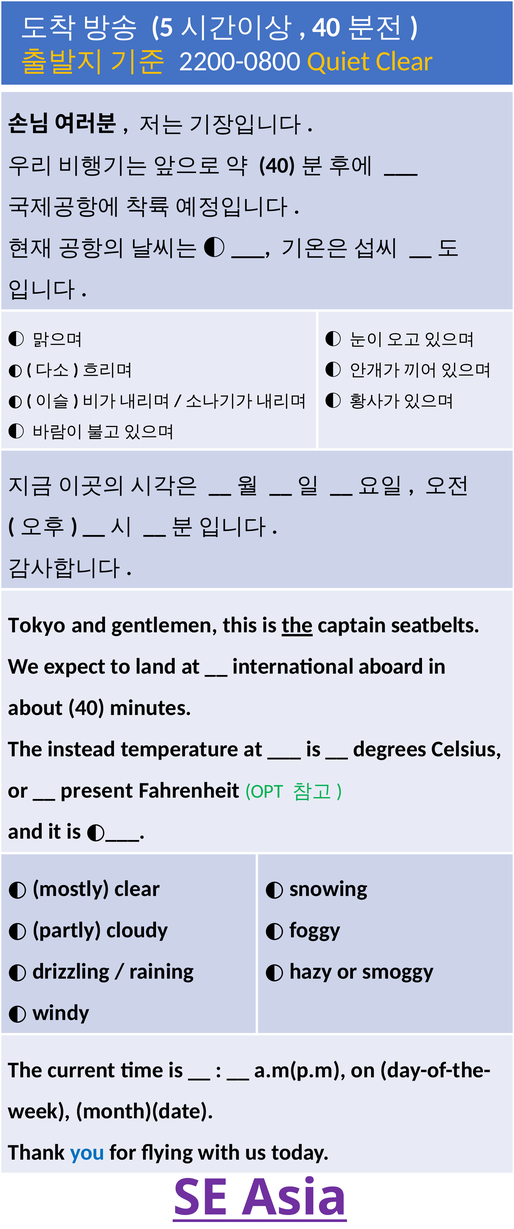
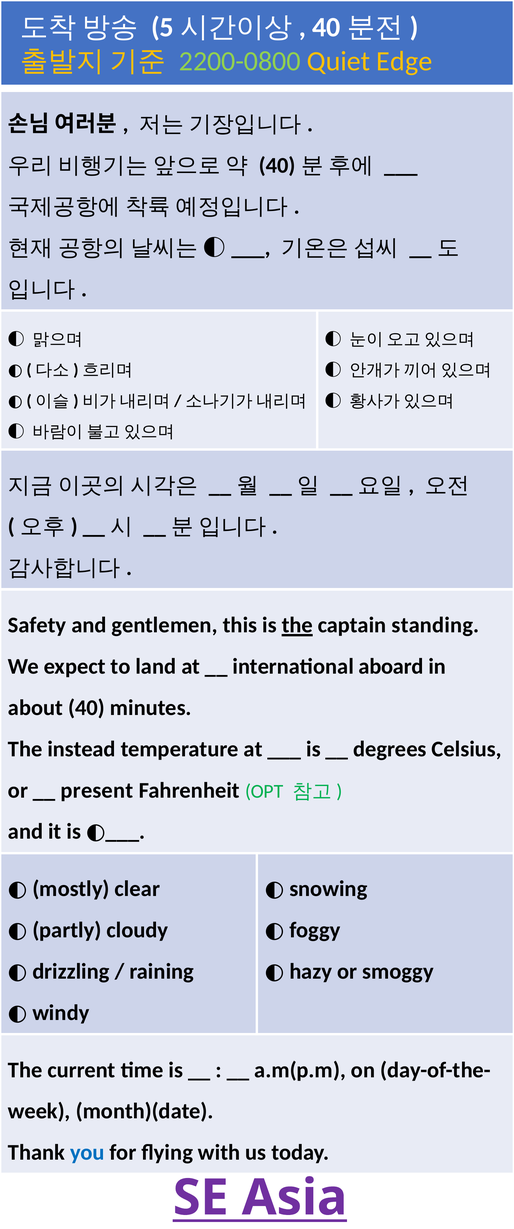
2200-0800 colour: white -> light green
Quiet Clear: Clear -> Edge
Tokyo: Tokyo -> Safety
seatbelts: seatbelts -> standing
